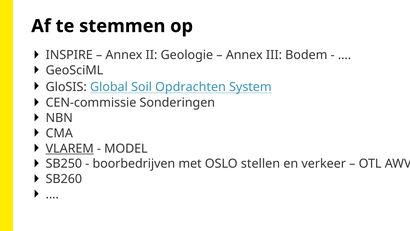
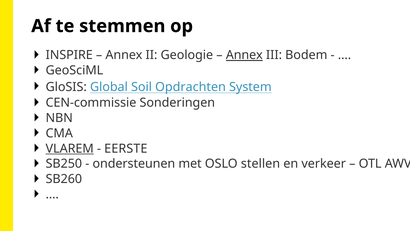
Annex at (244, 55) underline: none -> present
MODEL: MODEL -> EERSTE
boorbedrijven: boorbedrijven -> ondersteunen
